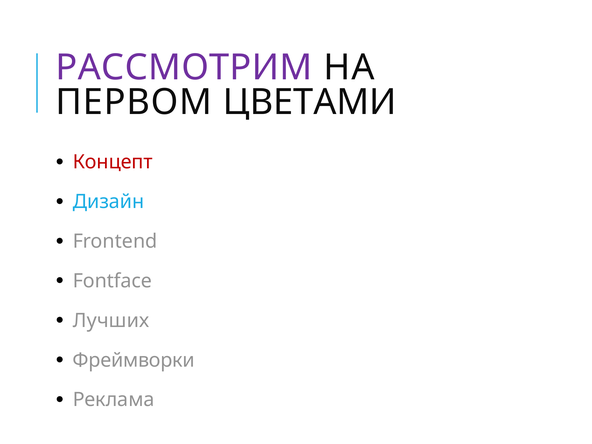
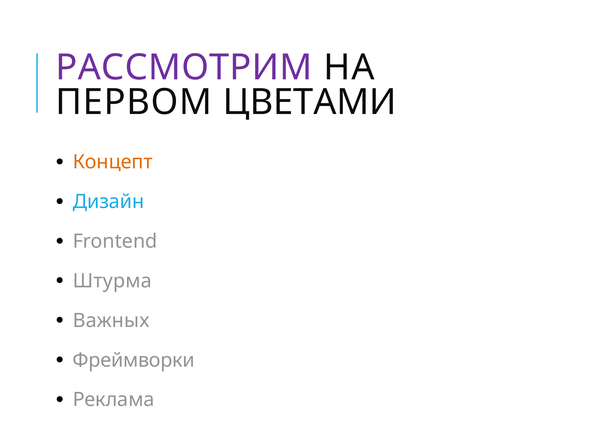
Концепт colour: red -> orange
Fontface: Fontface -> Штурма
Лучших: Лучших -> Важных
